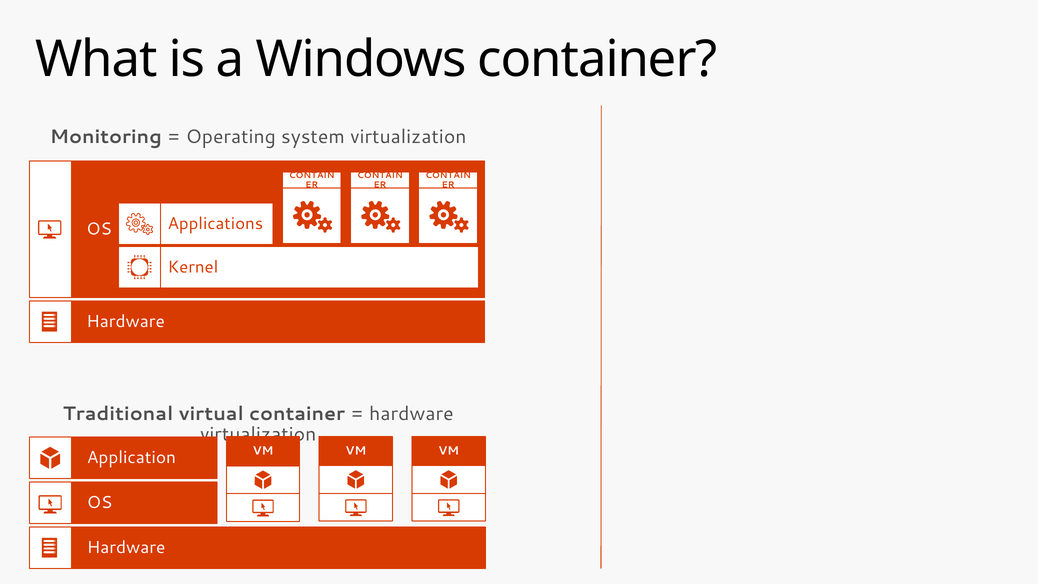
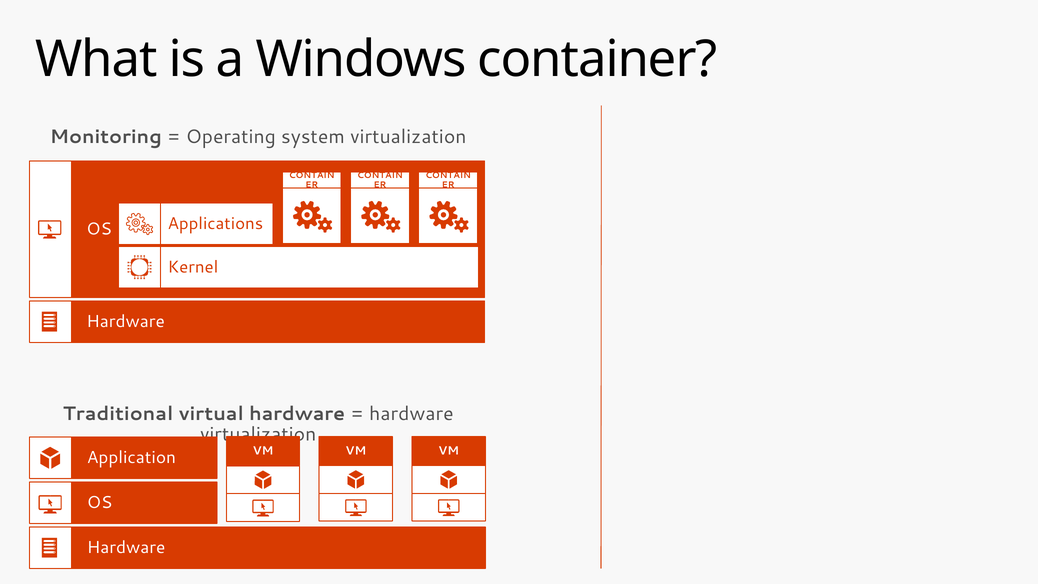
virtual container: container -> hardware
